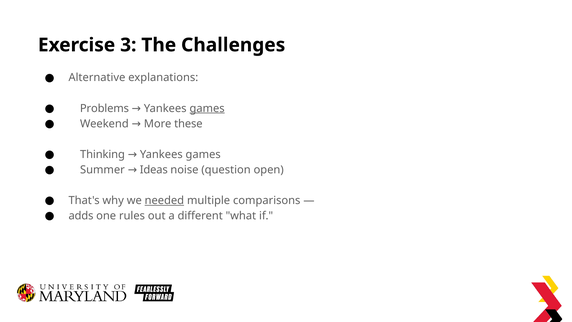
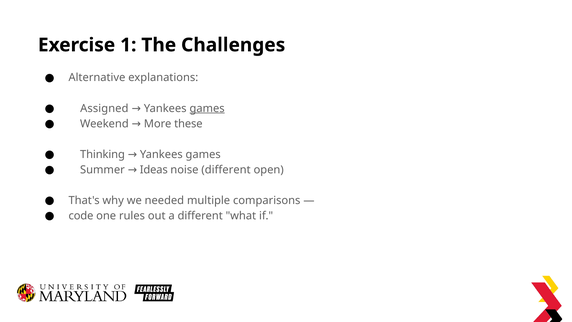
3: 3 -> 1
Problems: Problems -> Assigned
noise question: question -> different
needed underline: present -> none
adds: adds -> code
